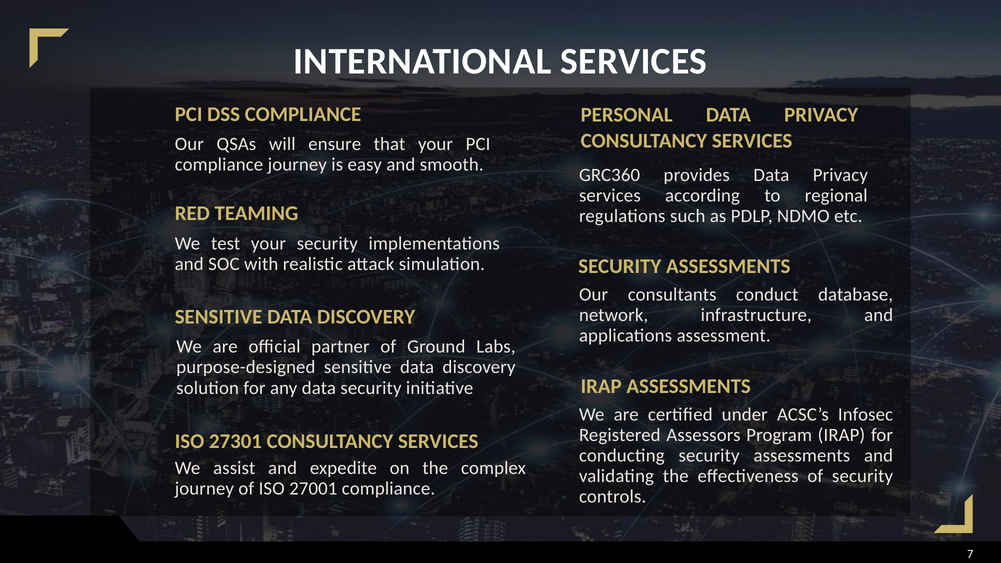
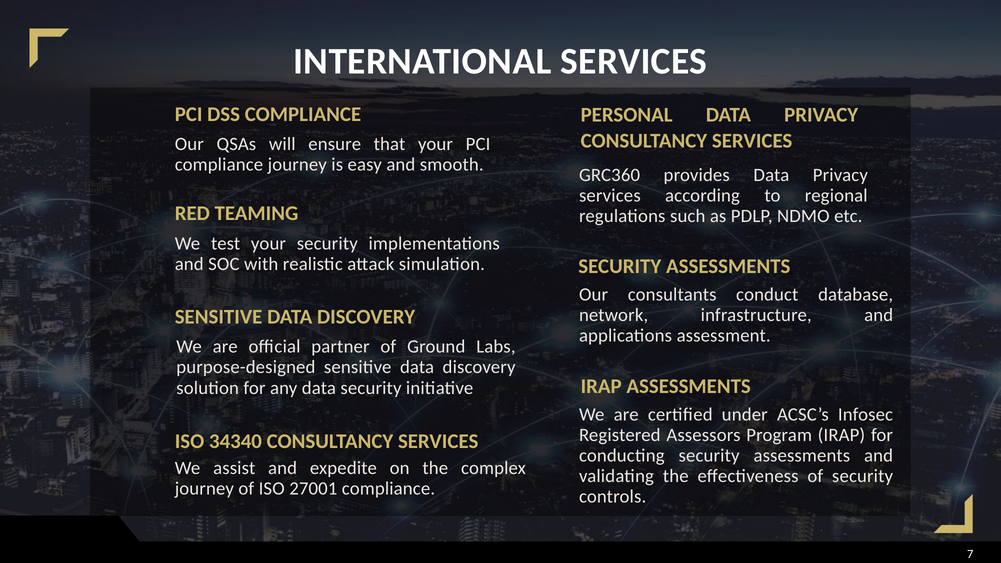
27301: 27301 -> 34340
